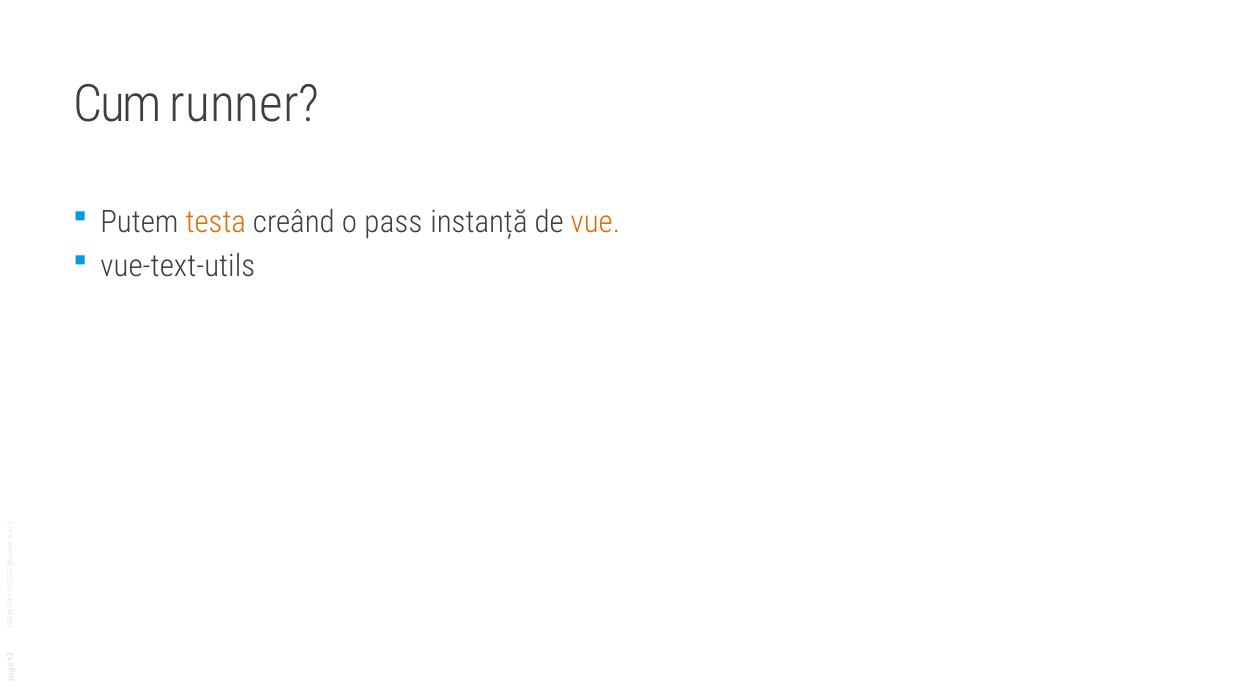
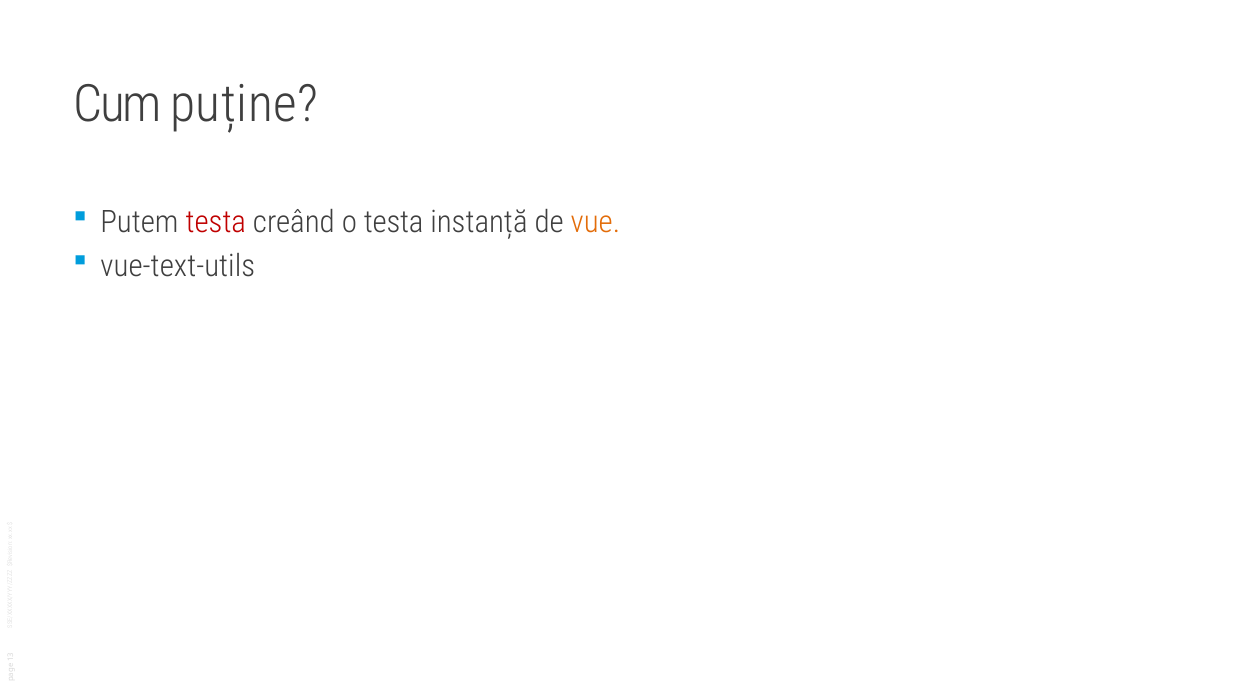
runner: runner -> puține
testa at (216, 223) colour: orange -> red
o pass: pass -> testa
